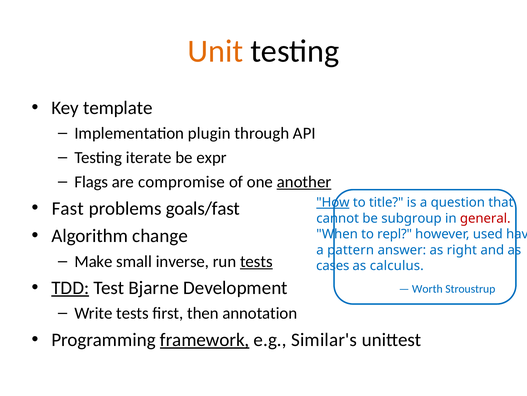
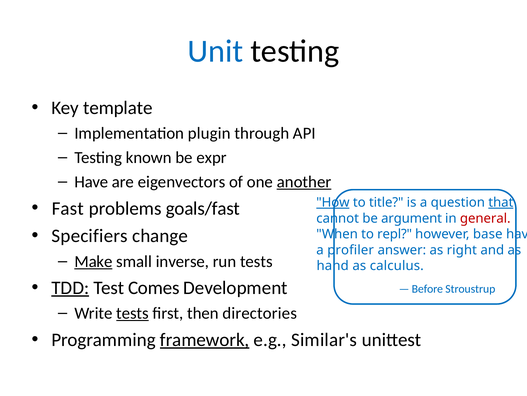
Unit colour: orange -> blue
iterate: iterate -> known
Flags at (91, 182): Flags -> Have
compromise: compromise -> eigenvectors
that underline: none -> present
subgroup: subgroup -> argument
Algorithm: Algorithm -> Specifiers
used: used -> base
pattern: pattern -> profiler
Make underline: none -> present
tests at (256, 261) underline: present -> none
cases: cases -> hand
Bjarne: Bjarne -> Comes
Worth: Worth -> Before
tests at (133, 313) underline: none -> present
annotation: annotation -> directories
